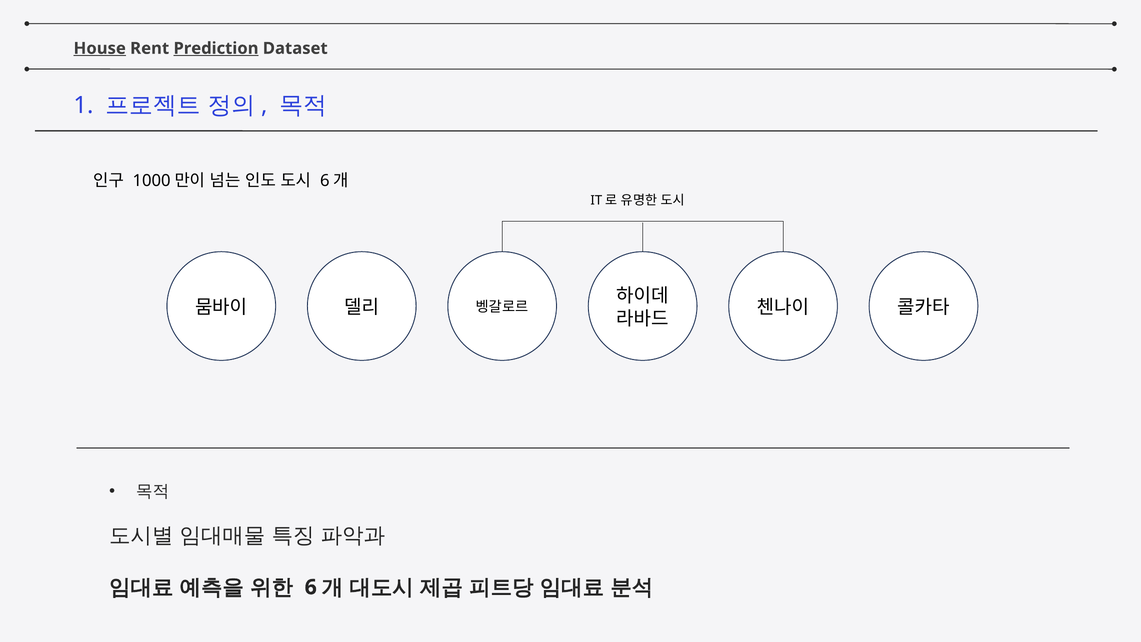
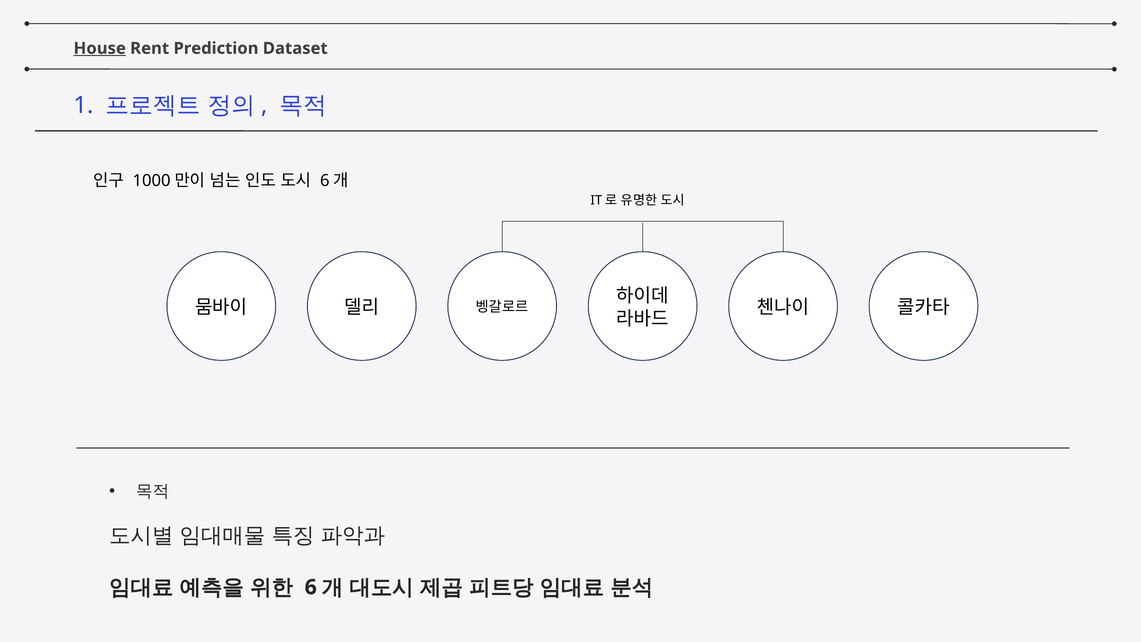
Prediction underline: present -> none
